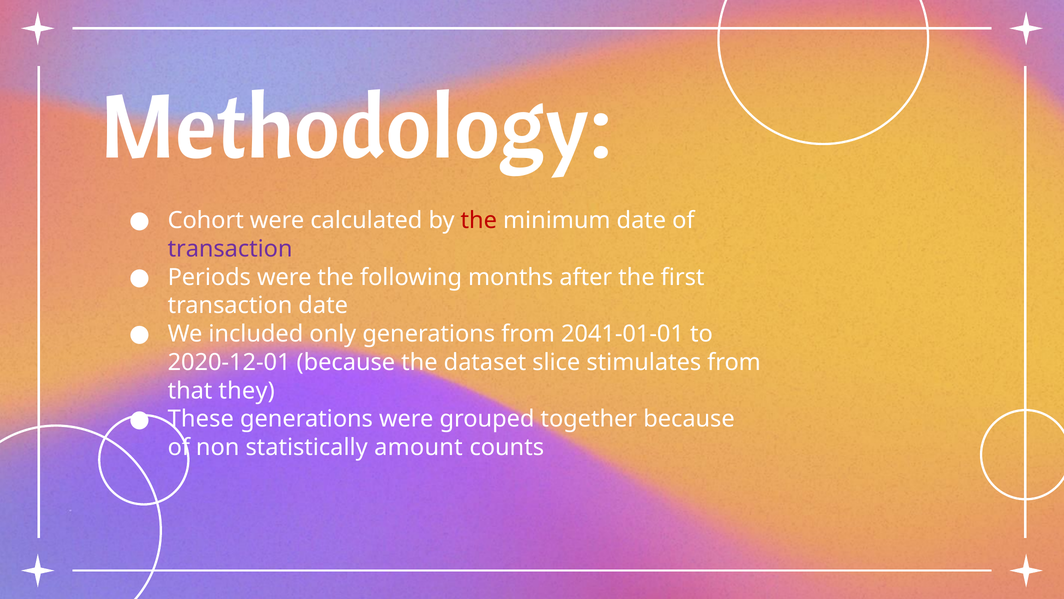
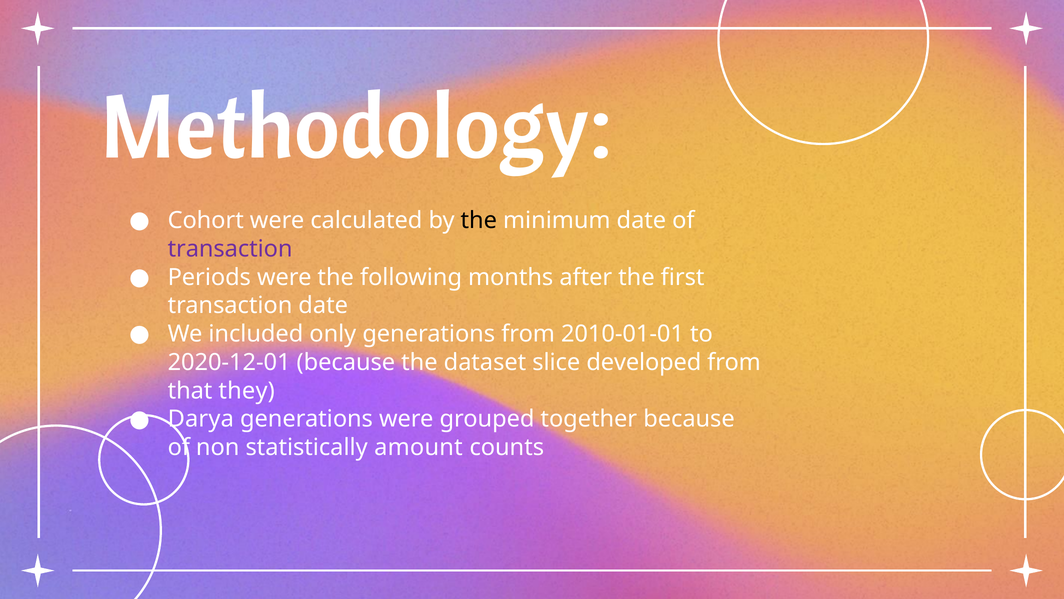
the at (479, 220) colour: red -> black
2041-01-01: 2041-01-01 -> 2010-01-01
stimulates: stimulates -> developed
These: These -> Darya
